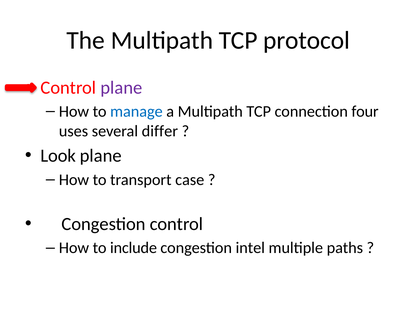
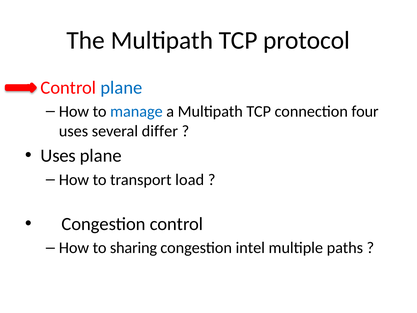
plane at (121, 87) colour: purple -> blue
Look at (58, 156): Look -> Uses
case: case -> load
include: include -> sharing
